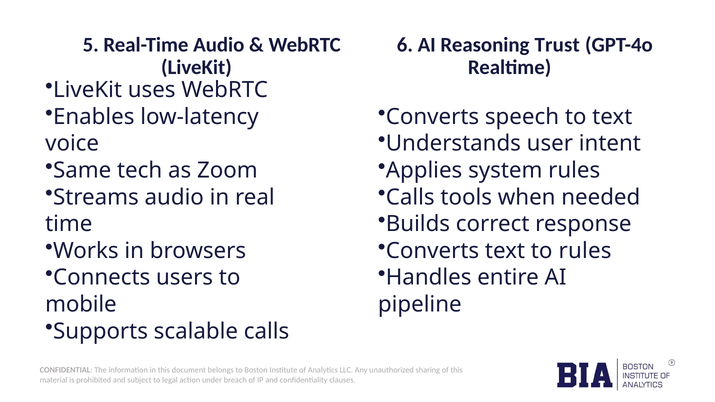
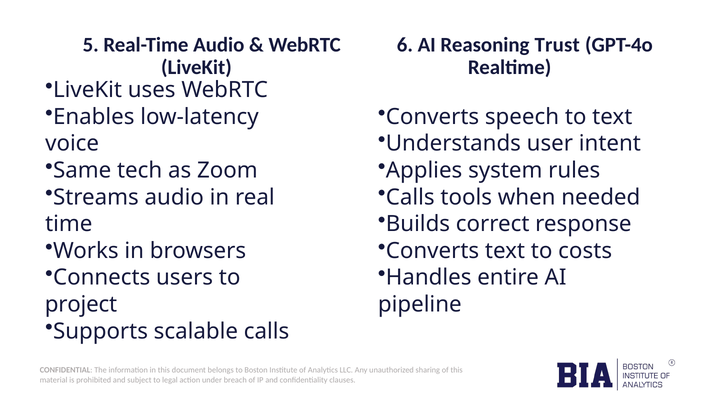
to rules: rules -> costs
mobile: mobile -> project
